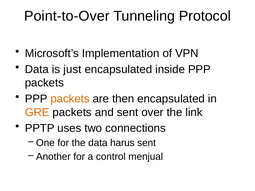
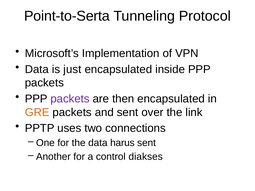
Point-to-Over: Point-to-Over -> Point-to-Serta
packets at (70, 99) colour: orange -> purple
menjual: menjual -> diakses
